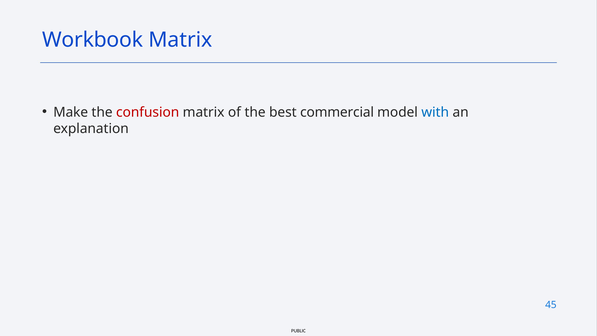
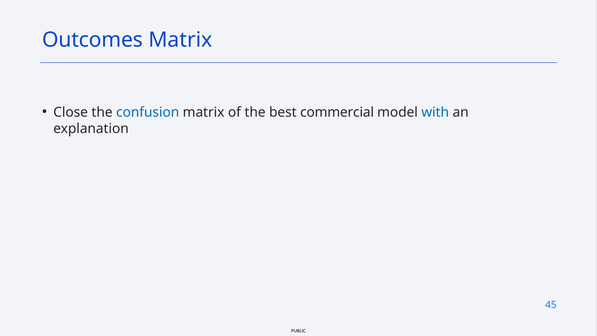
Workbook: Workbook -> Outcomes
Make: Make -> Close
confusion colour: red -> blue
